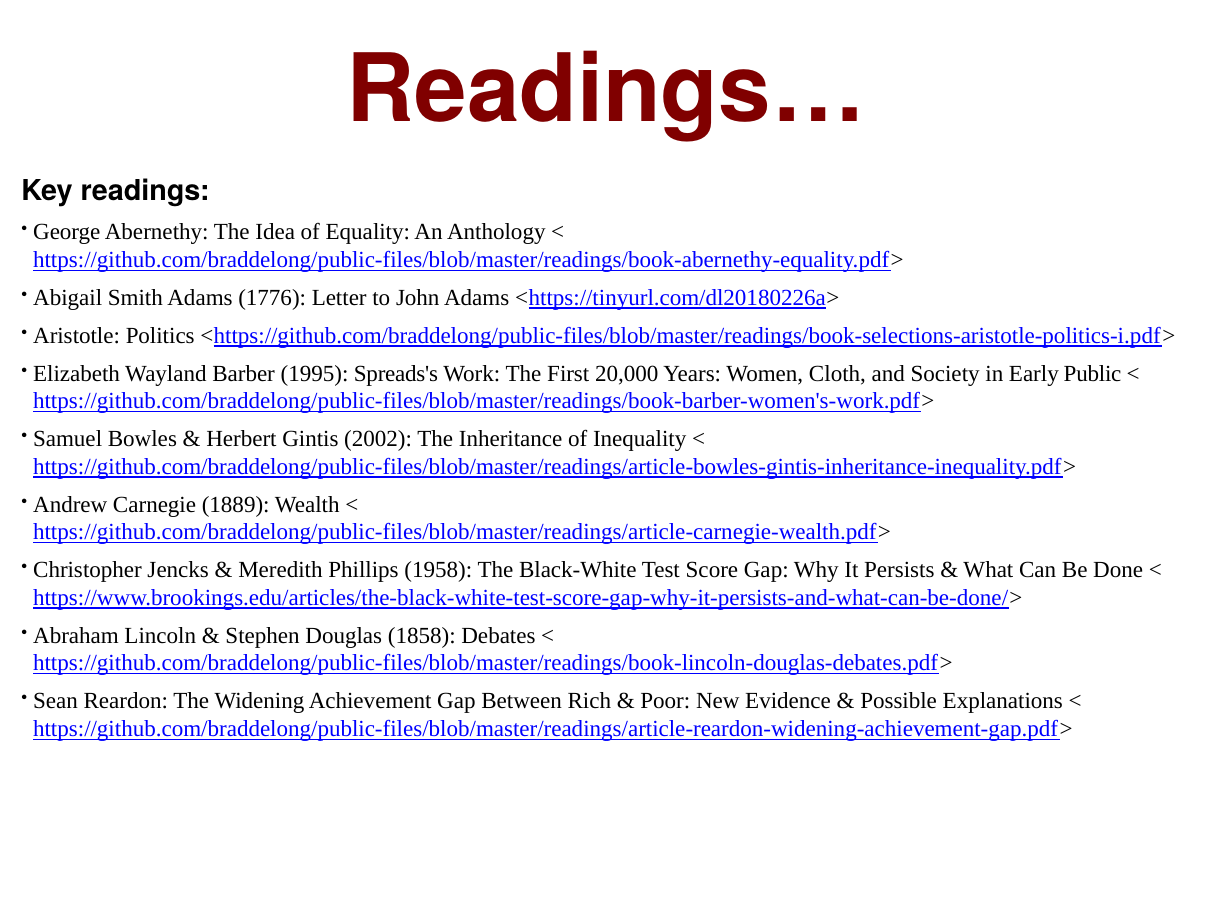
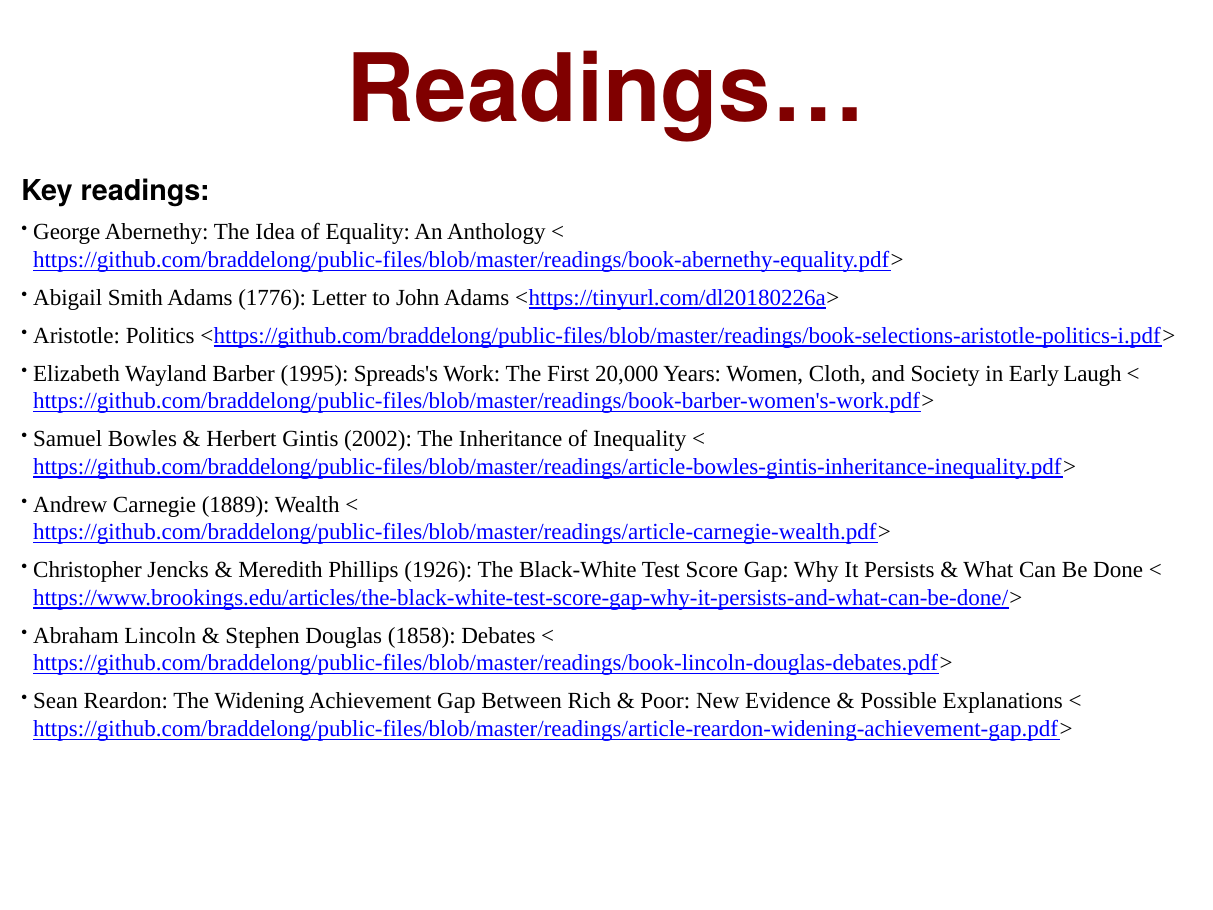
Public: Public -> Laugh
1958: 1958 -> 1926
